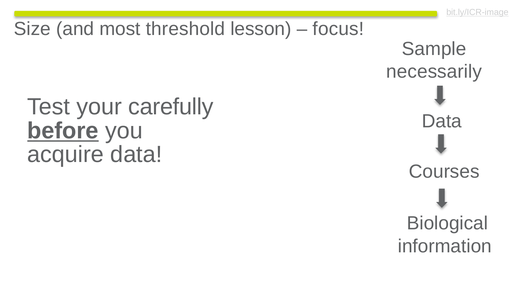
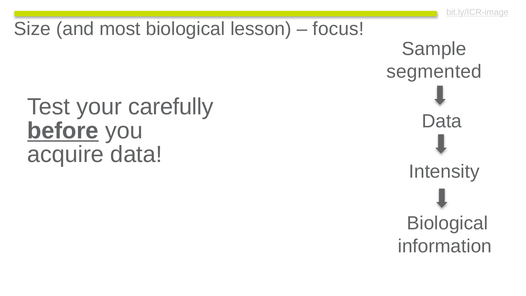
most threshold: threshold -> biological
necessarily: necessarily -> segmented
Courses: Courses -> Intensity
